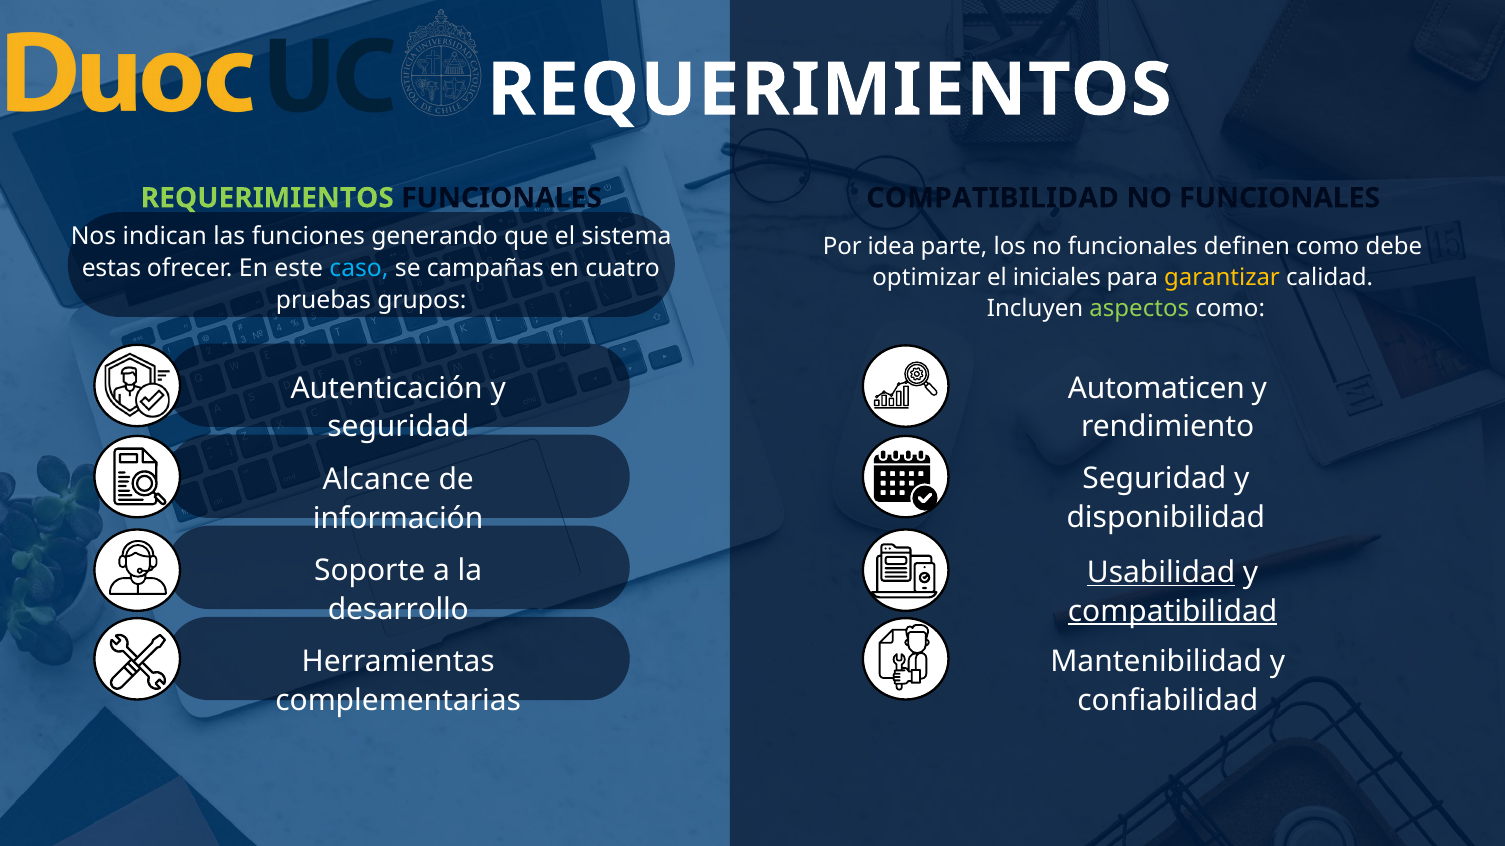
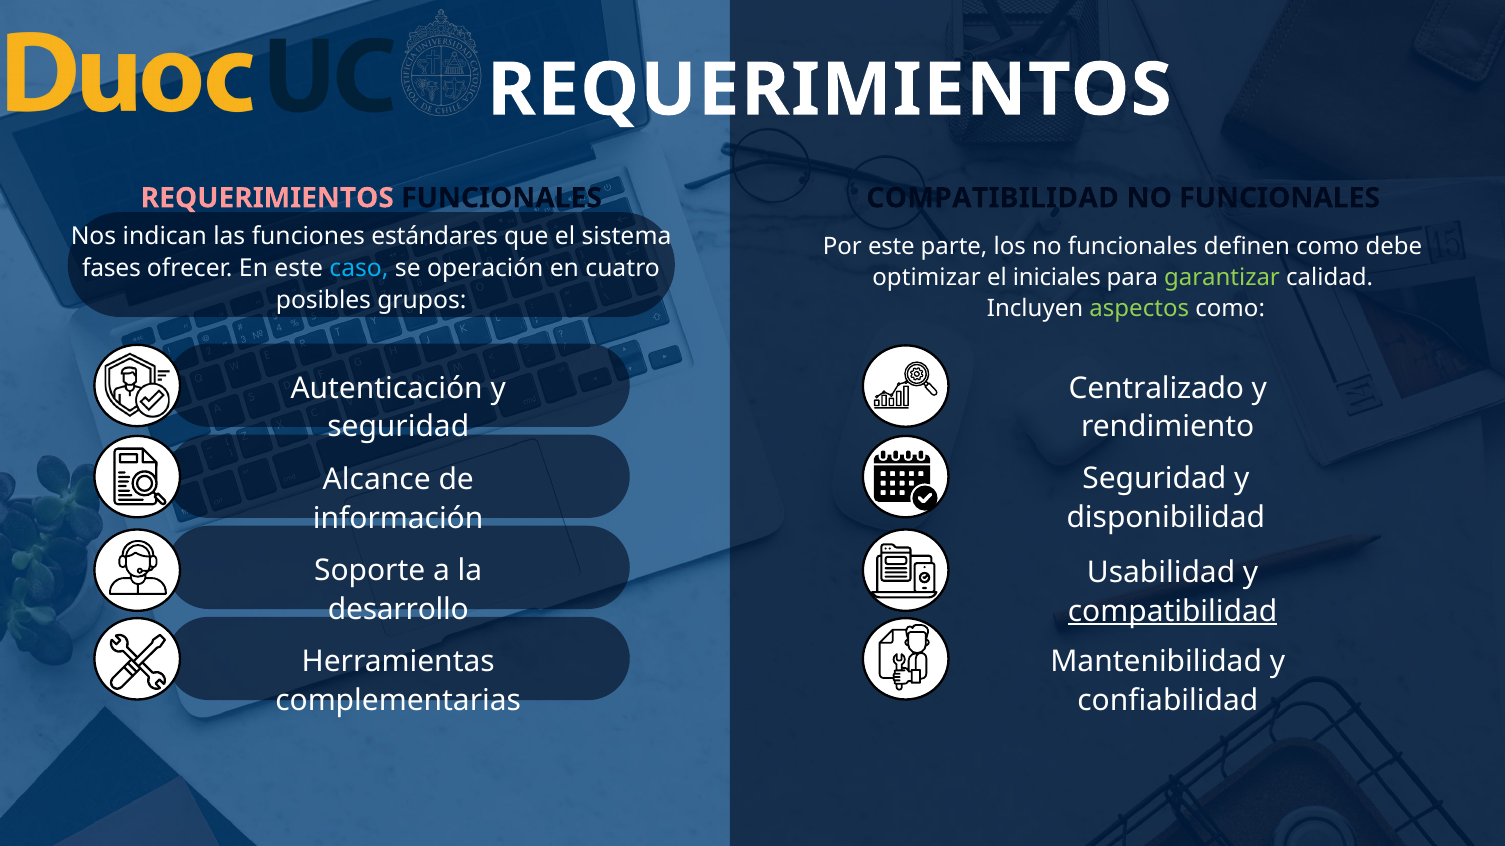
REQUERIMIENTOS at (267, 198) colour: light green -> pink
generando: generando -> estándares
Por idea: idea -> este
estas: estas -> fases
campañas: campañas -> operación
garantizar colour: yellow -> light green
pruebas: pruebas -> posibles
Automaticen: Automaticen -> Centralizado
Usabilidad underline: present -> none
